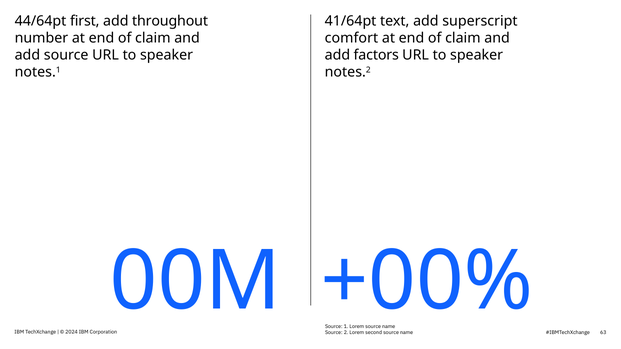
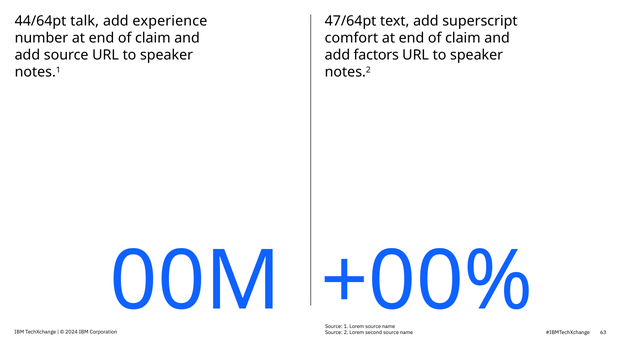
first: first -> talk
throughout: throughout -> experience
41/64pt: 41/64pt -> 47/64pt
